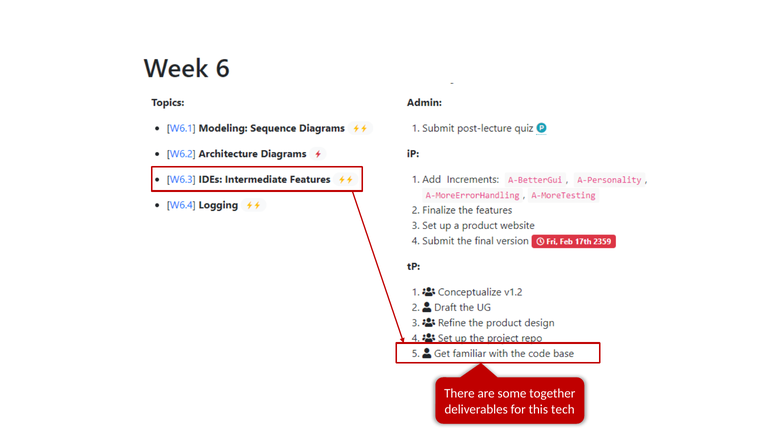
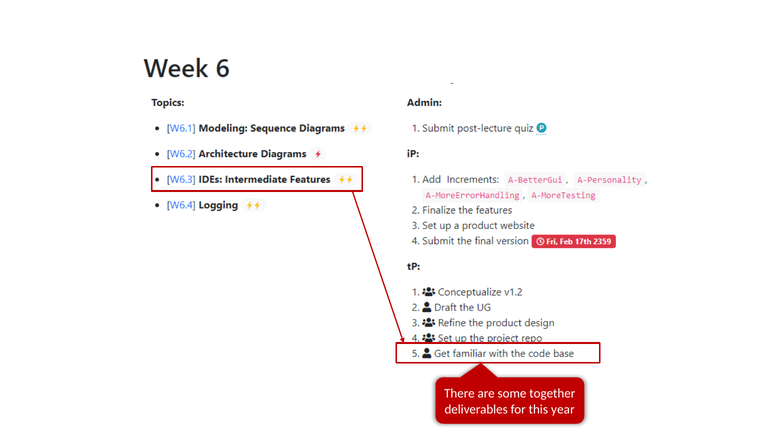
tech: tech -> year
